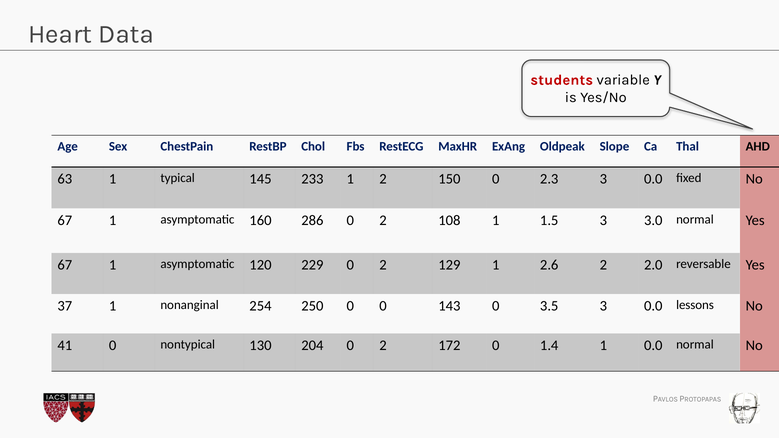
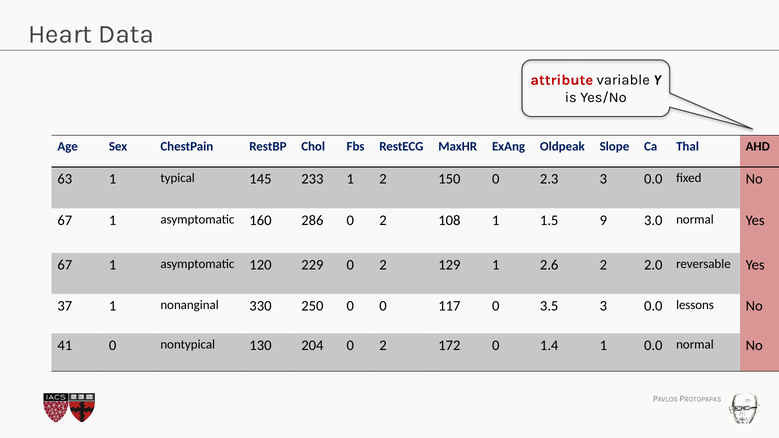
students: students -> attribute
1.5 3: 3 -> 9
254: 254 -> 330
143: 143 -> 117
